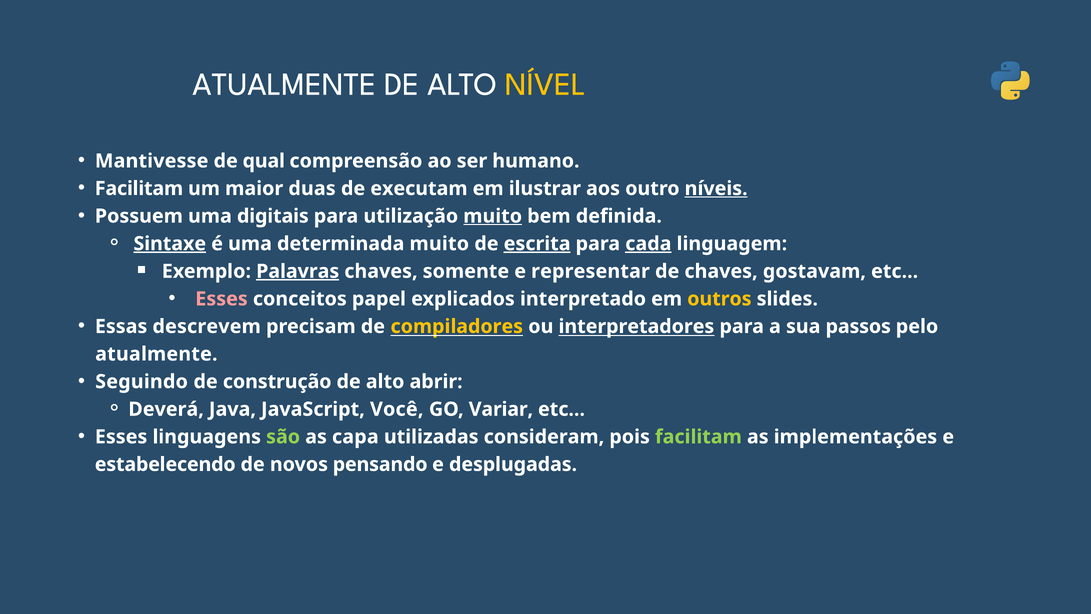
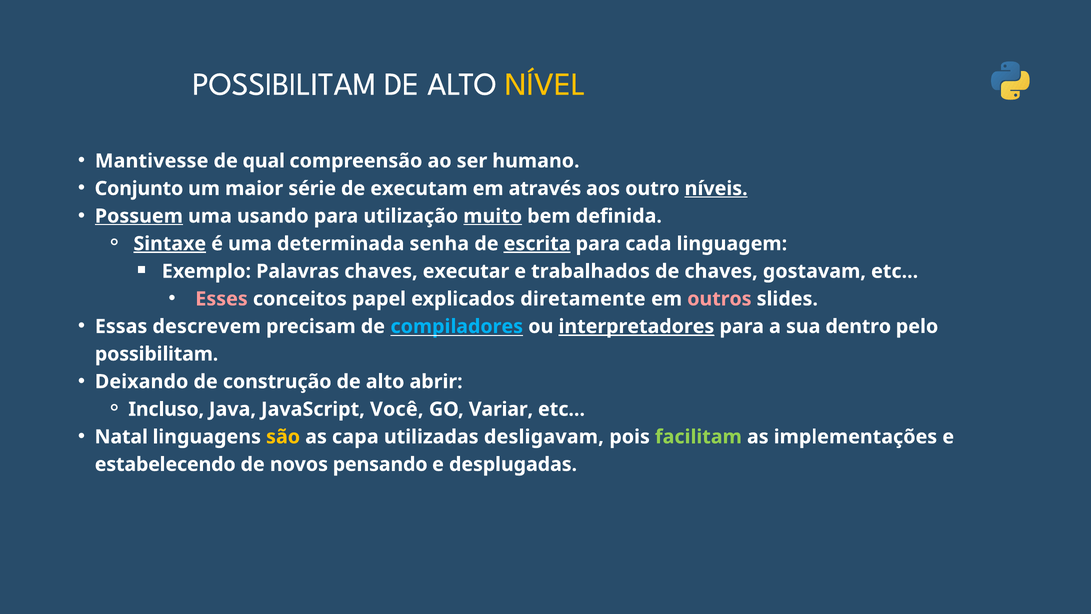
ATUALMENTE at (284, 84): ATUALMENTE -> POSSIBILITAM
Facilitam at (139, 188): Facilitam -> Conjunto
duas: duas -> série
ilustrar: ilustrar -> através
Possuem underline: none -> present
digitais: digitais -> usando
determinada muito: muito -> senha
cada underline: present -> none
Palavras underline: present -> none
somente: somente -> executar
representar: representar -> trabalhados
interpretado: interpretado -> diretamente
outros colour: yellow -> pink
compiladores colour: yellow -> light blue
interpretadores underline: none -> present
passos: passos -> dentro
atualmente at (156, 354): atualmente -> possibilitam
Seguindo: Seguindo -> Deixando
Deverá: Deverá -> Incluso
Esses at (121, 437): Esses -> Natal
são colour: light green -> yellow
consideram: consideram -> desligavam
